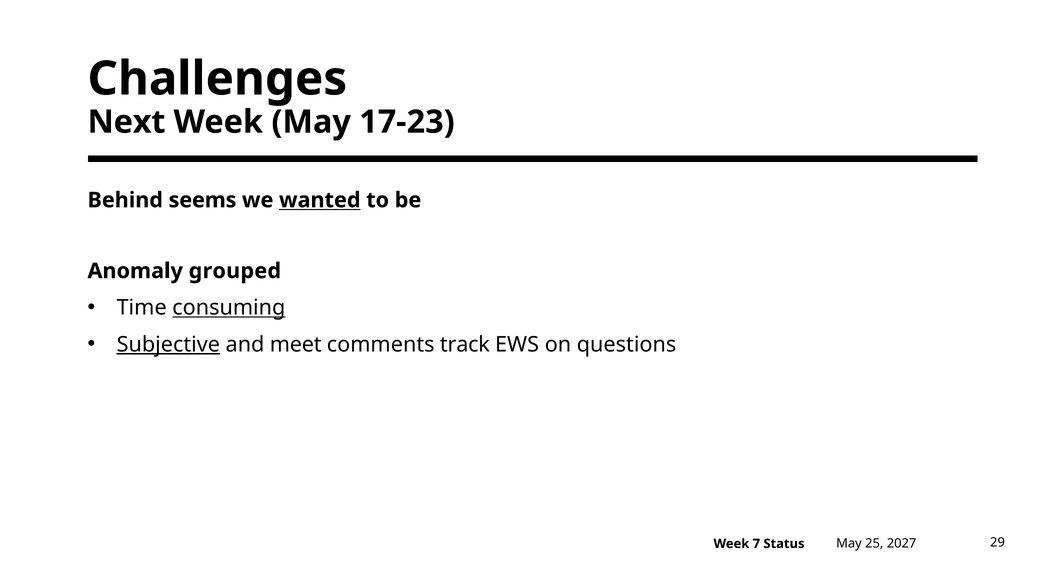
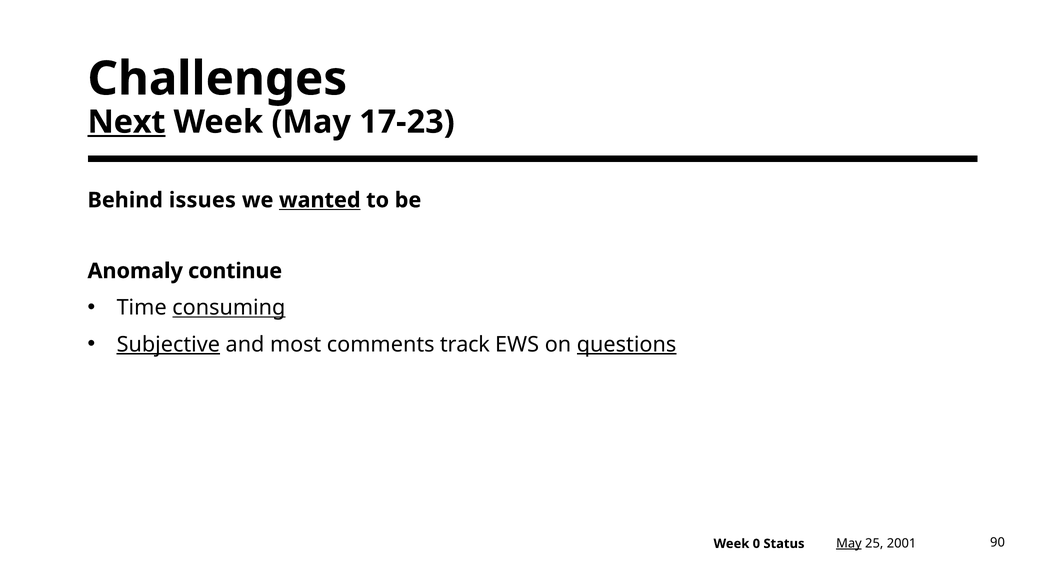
Next underline: none -> present
seems: seems -> issues
grouped: grouped -> continue
meet: meet -> most
questions underline: none -> present
May at (849, 544) underline: none -> present
2027: 2027 -> 2001
7: 7 -> 0
29: 29 -> 90
